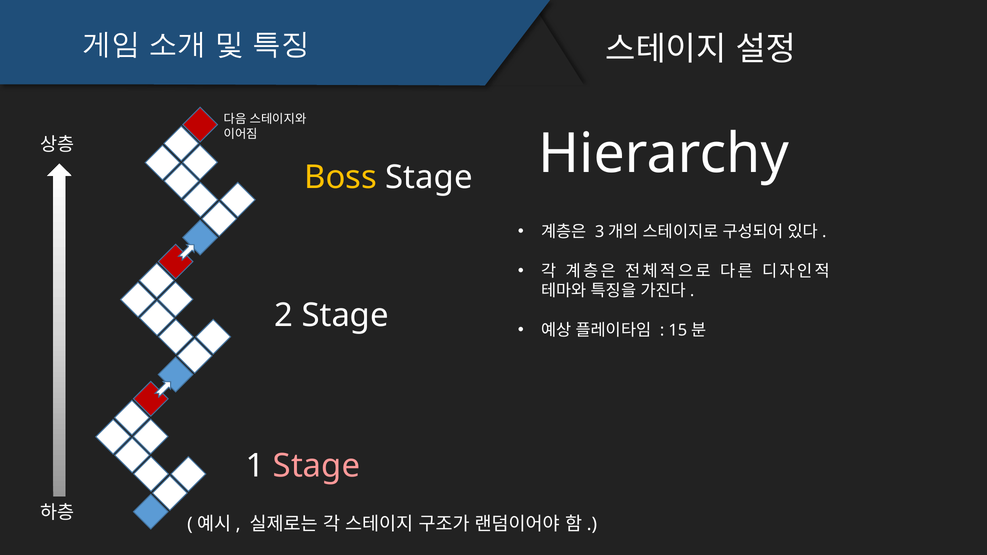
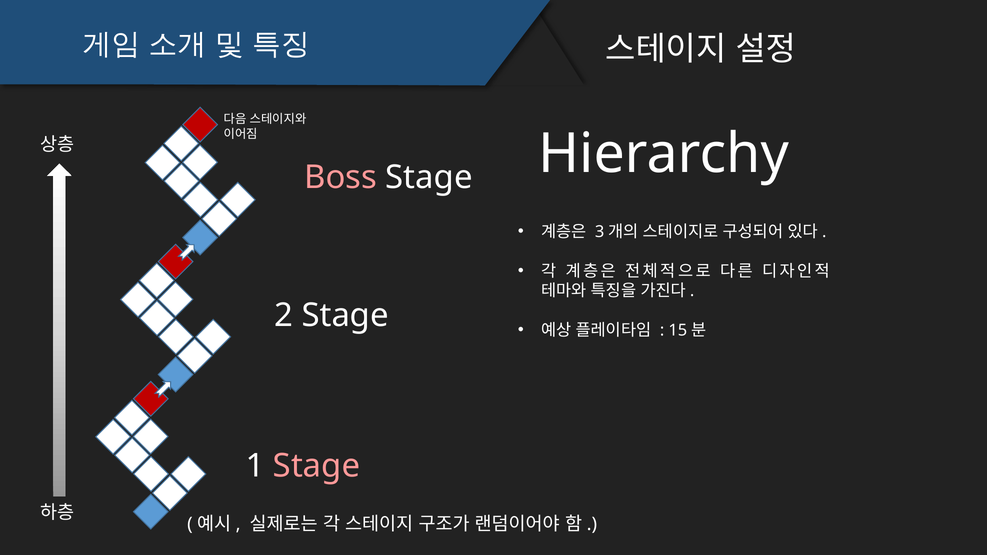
Boss colour: yellow -> pink
